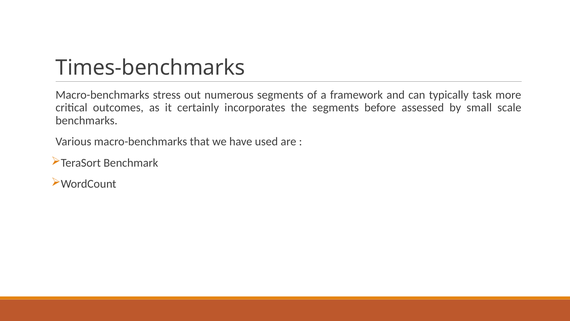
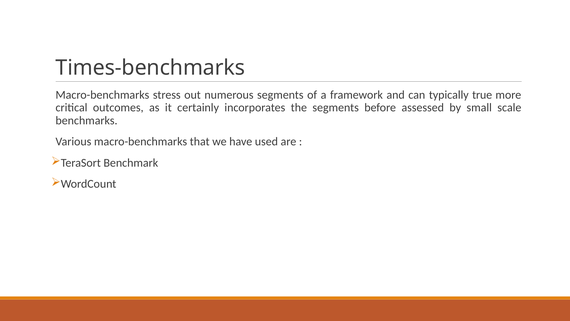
task: task -> true
